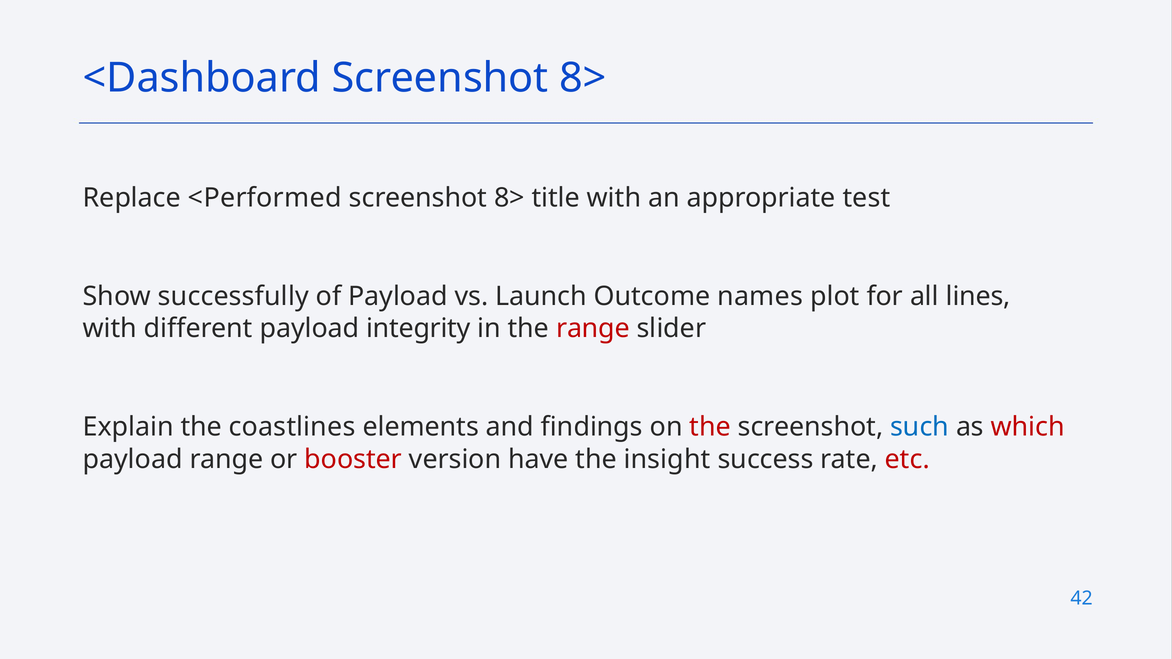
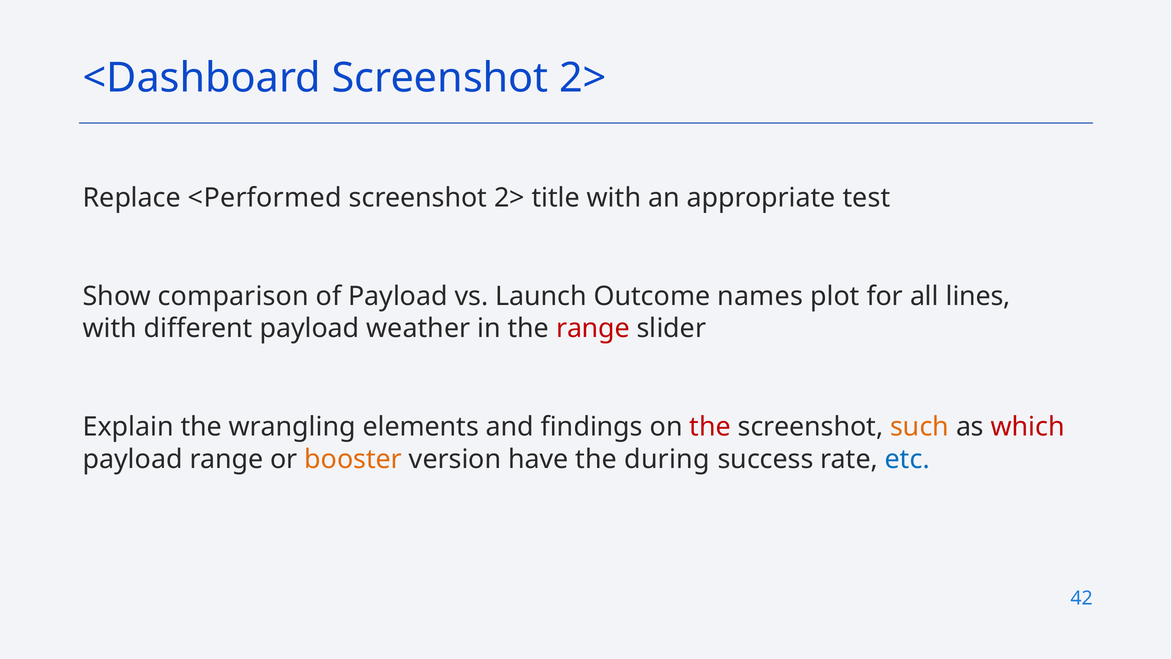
<Dashboard Screenshot 8>: 8> -> 2>
8> at (509, 198): 8> -> 2>
successfully: successfully -> comparison
integrity: integrity -> weather
coastlines: coastlines -> wrangling
such colour: blue -> orange
booster colour: red -> orange
insight: insight -> during
etc colour: red -> blue
